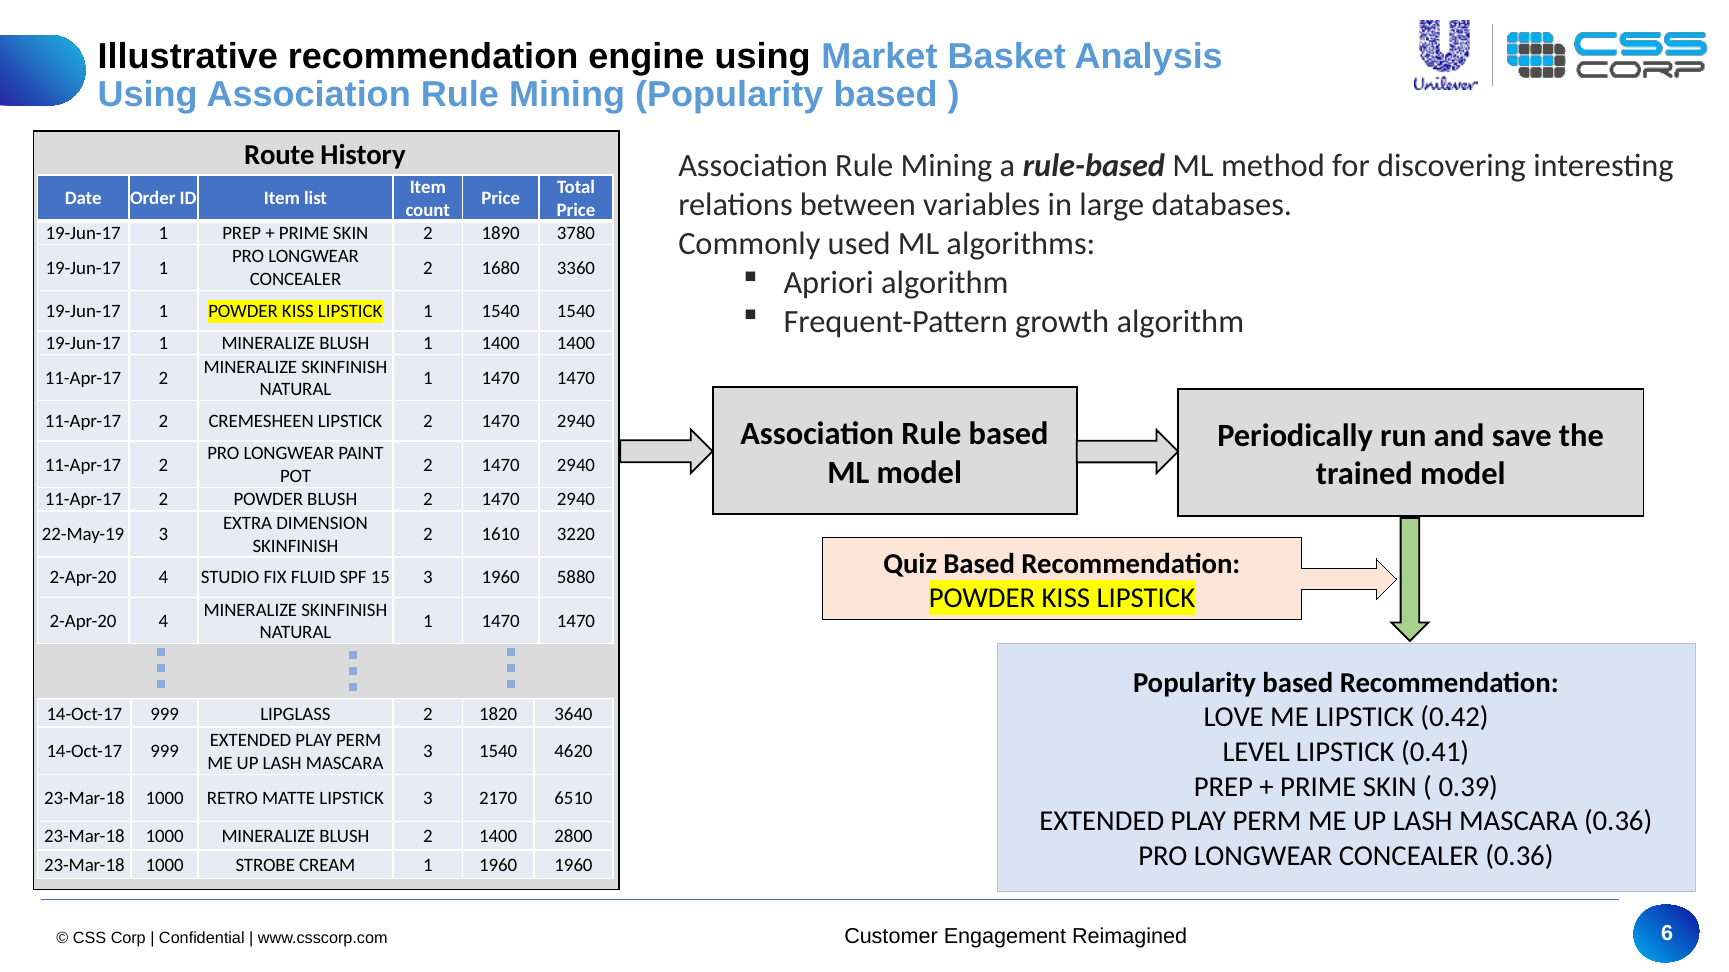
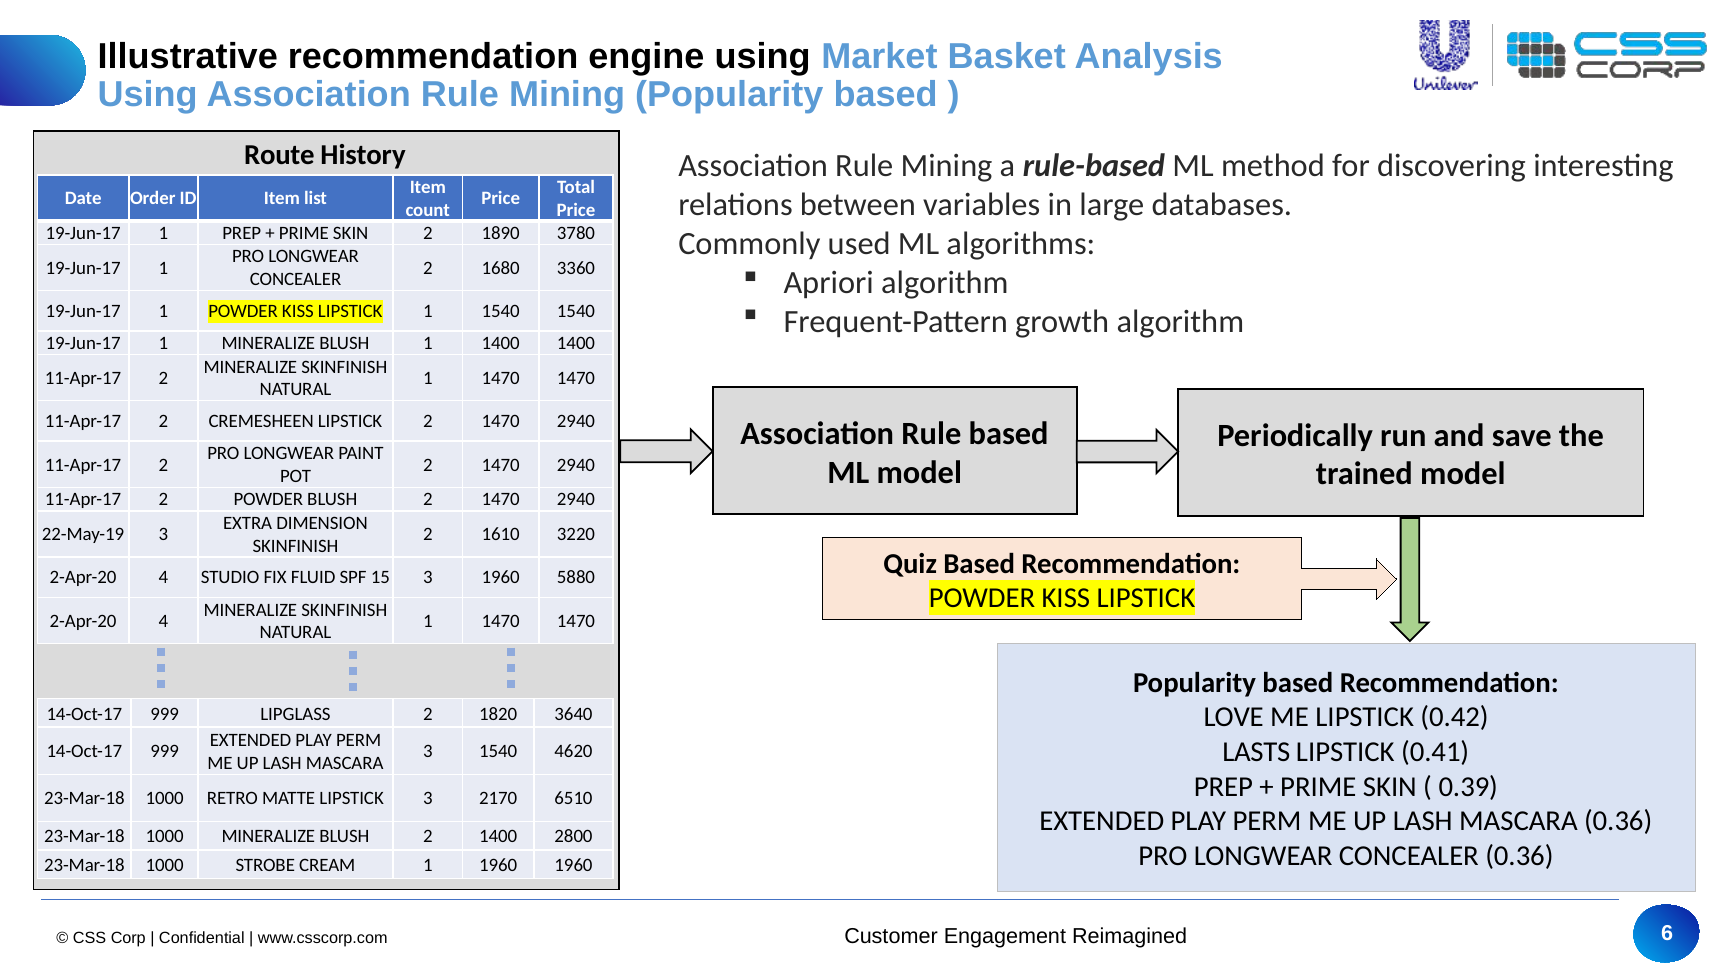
LEVEL: LEVEL -> LASTS
